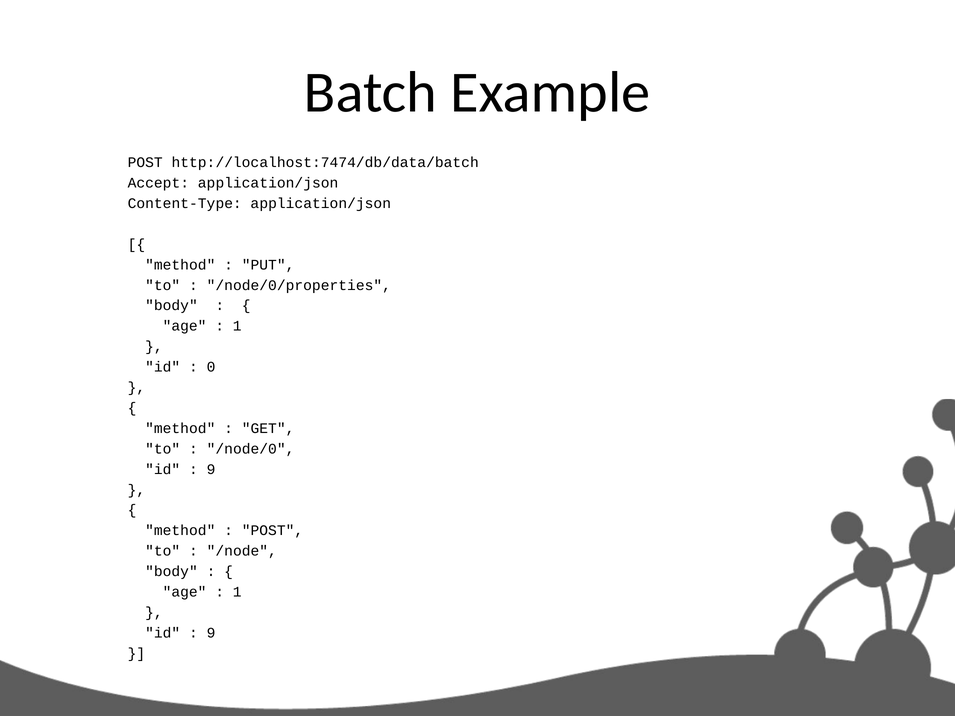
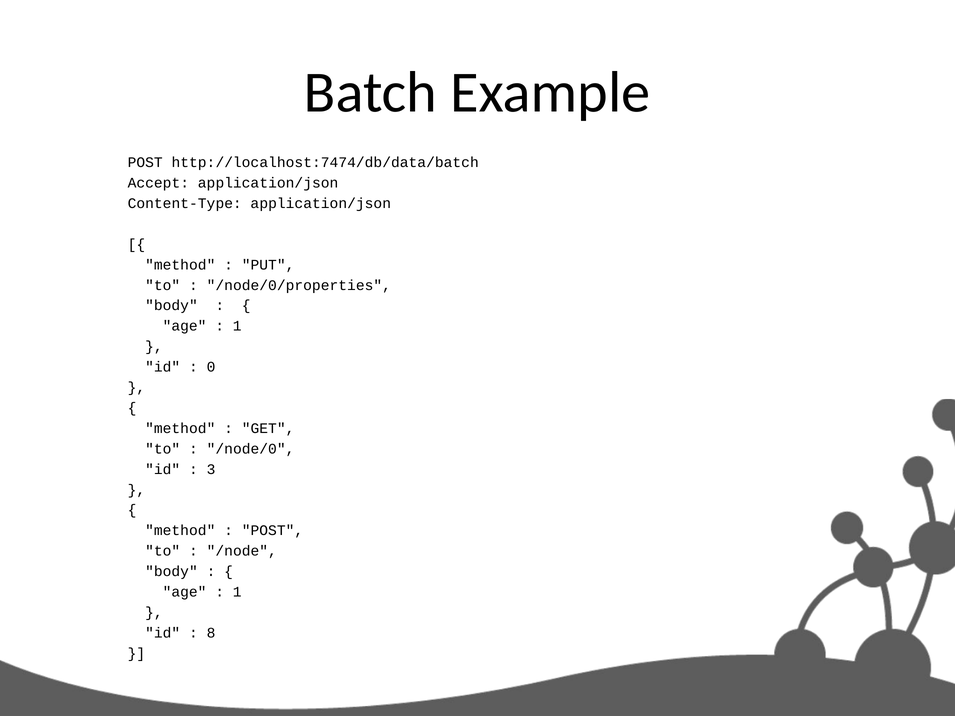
9 at (211, 469): 9 -> 3
9 at (211, 633): 9 -> 8
